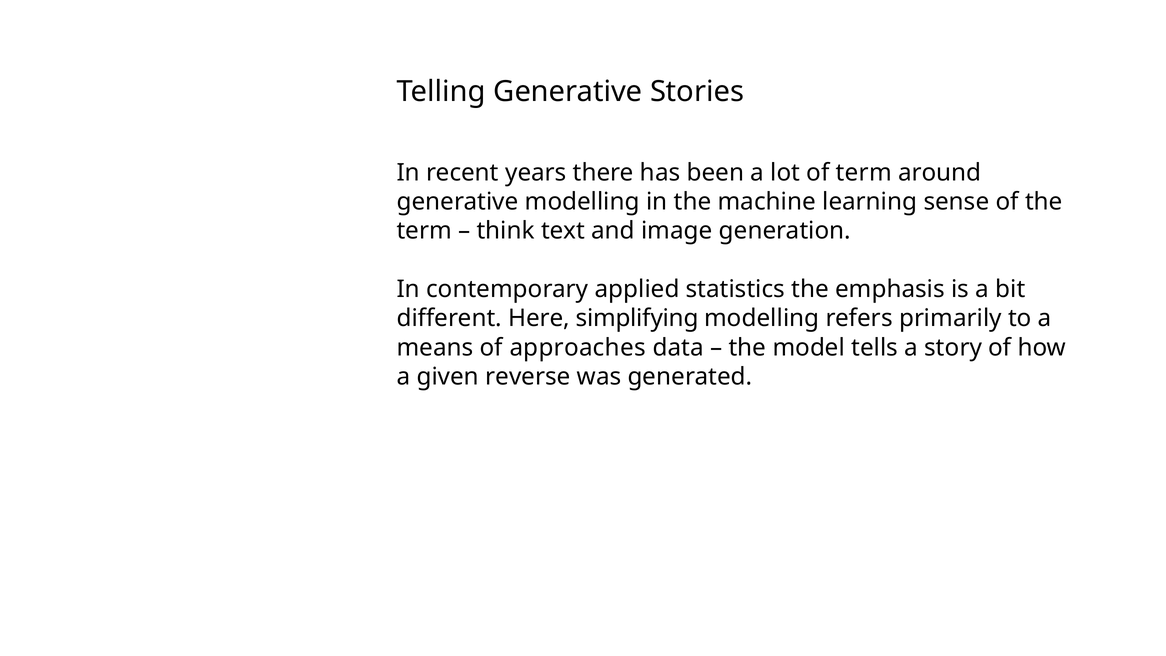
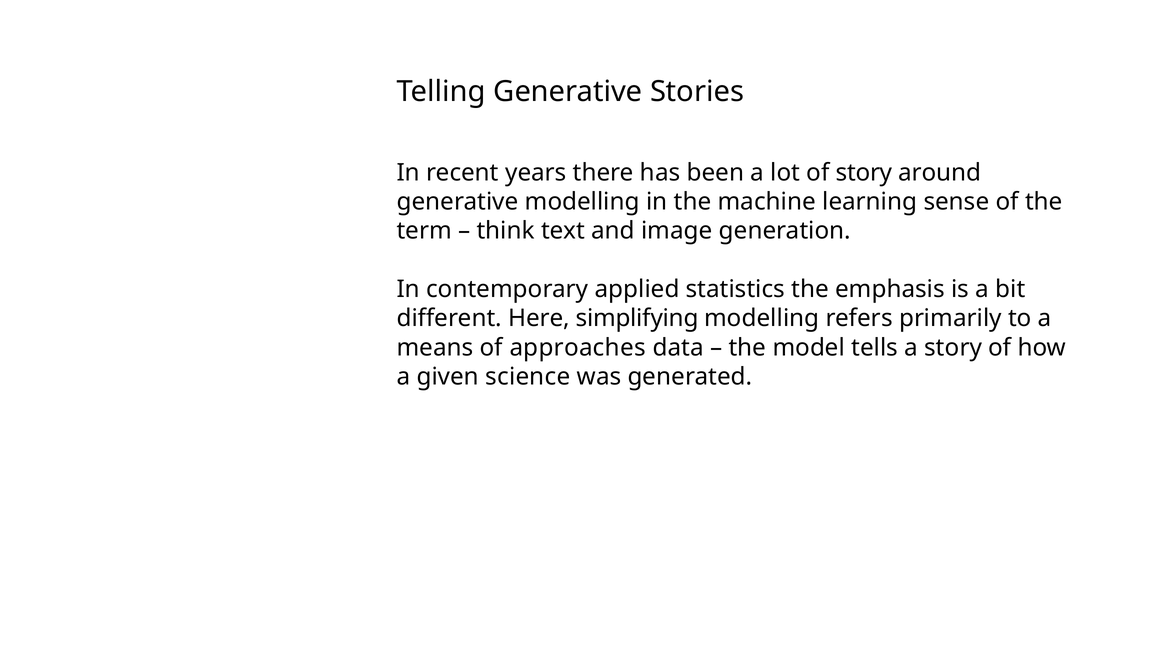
of term: term -> story
reverse: reverse -> science
